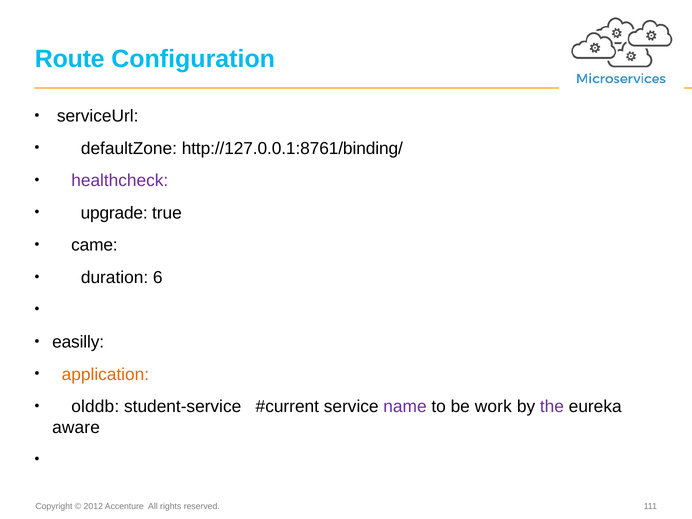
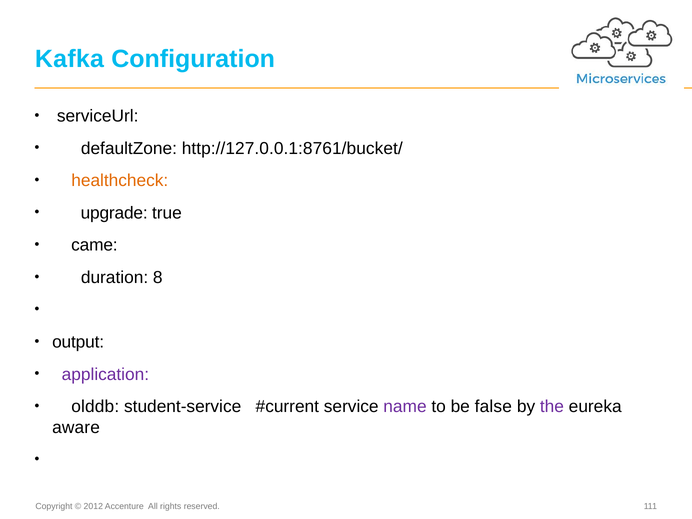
Route: Route -> Kafka
http://127.0.0.1:8761/binding/: http://127.0.0.1:8761/binding/ -> http://127.0.0.1:8761/bucket/
healthcheck colour: purple -> orange
6: 6 -> 8
easilly: easilly -> output
application colour: orange -> purple
work: work -> false
